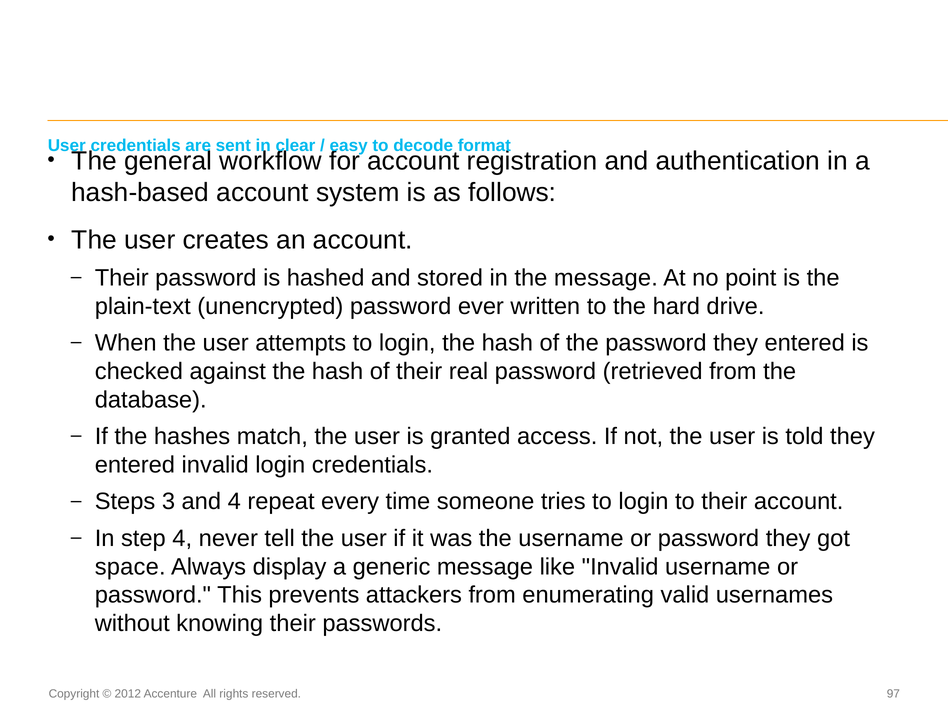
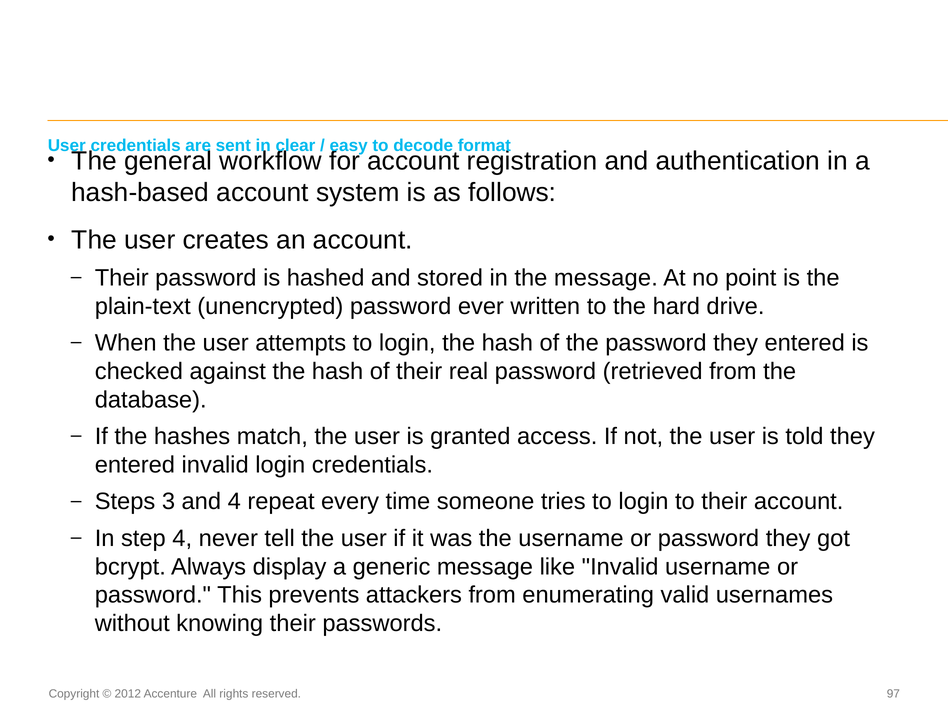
space: space -> bcrypt
